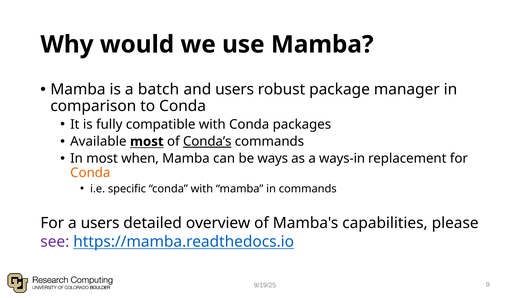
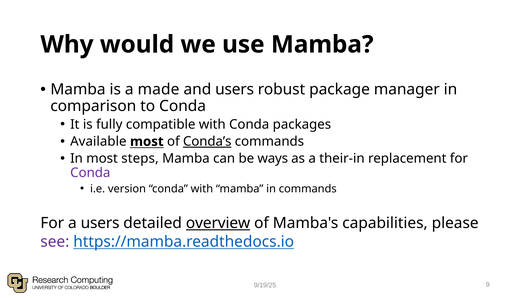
batch: batch -> made
when: when -> steps
ways-in: ways-in -> their-in
Conda at (90, 173) colour: orange -> purple
specific: specific -> version
overview underline: none -> present
